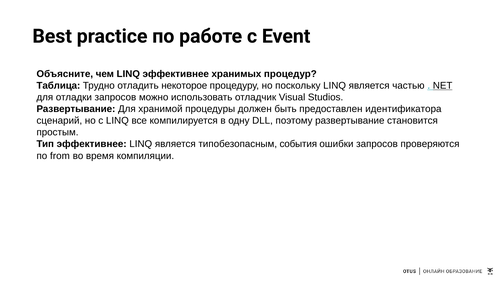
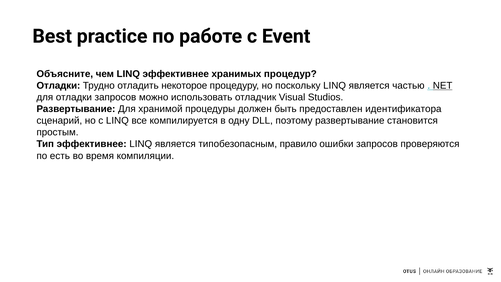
Таблица at (58, 86): Таблица -> Отладки
события: события -> правило
from: from -> есть
